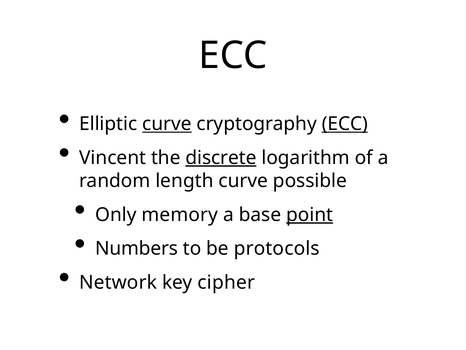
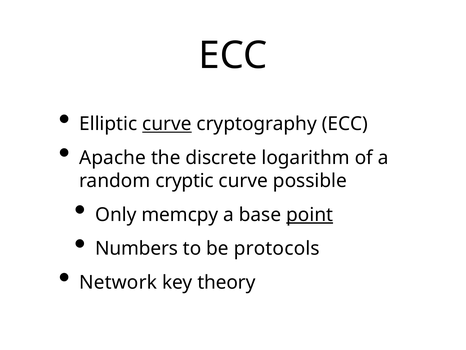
ECC at (345, 124) underline: present -> none
Vincent: Vincent -> Apache
discrete underline: present -> none
length: length -> cryptic
memory: memory -> memcpy
cipher: cipher -> theory
